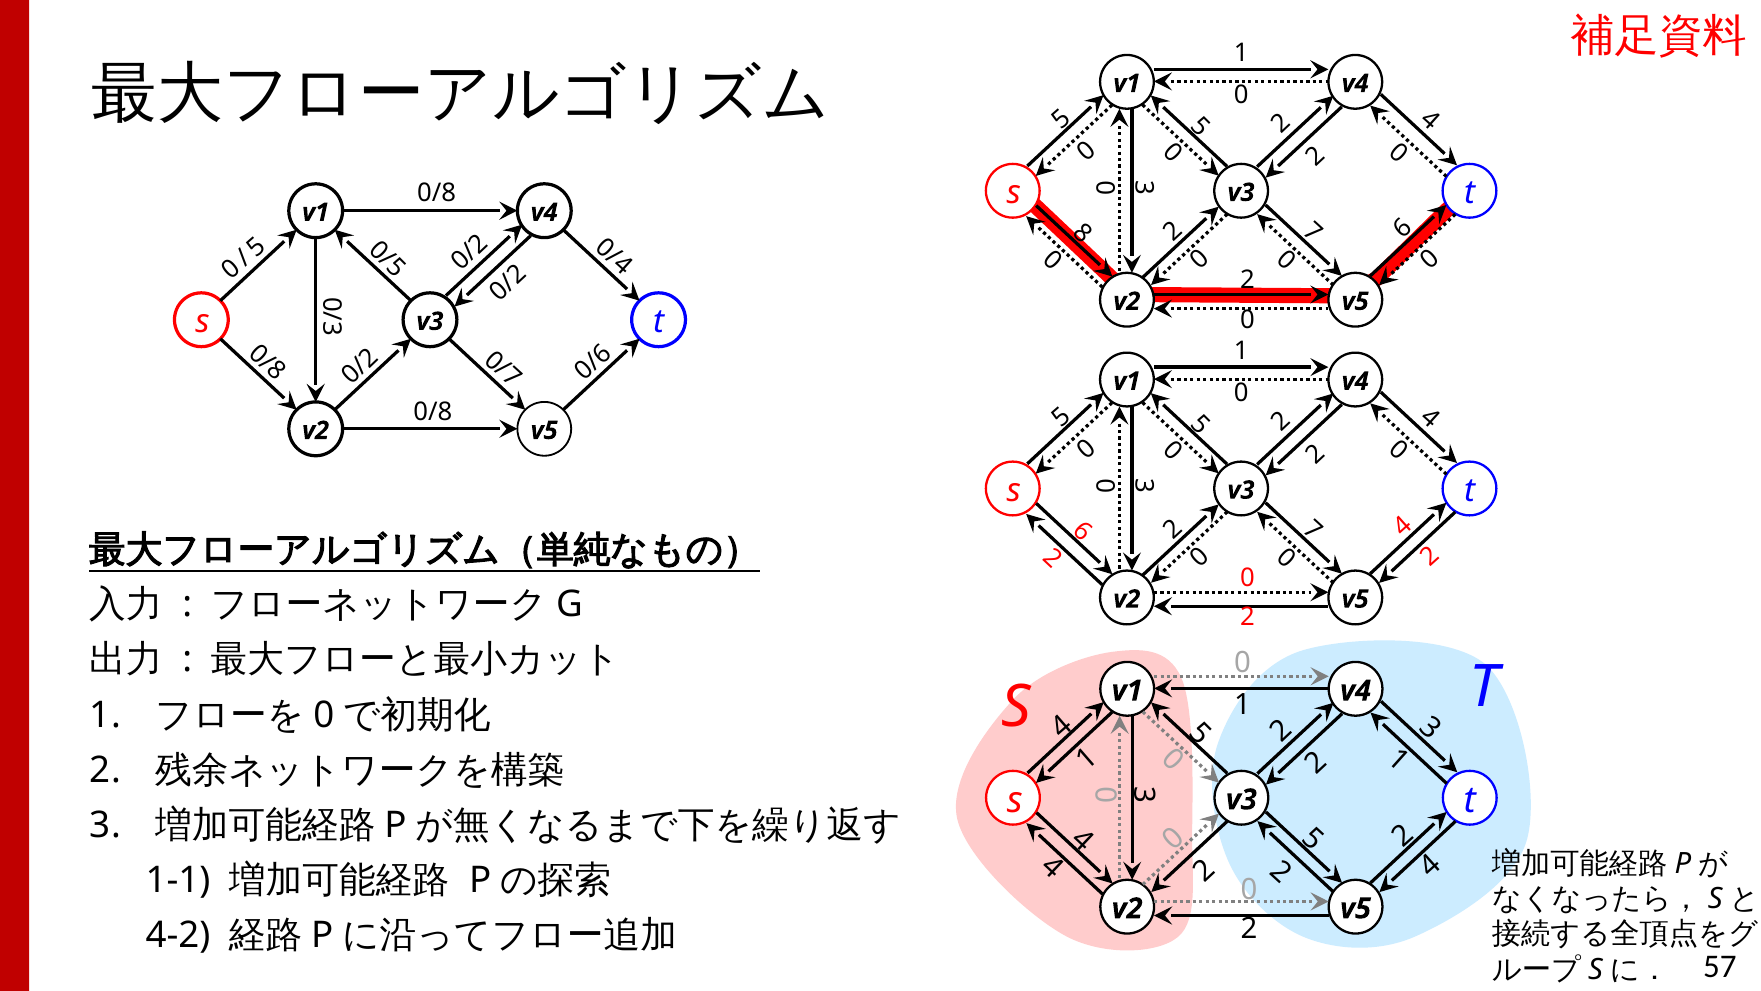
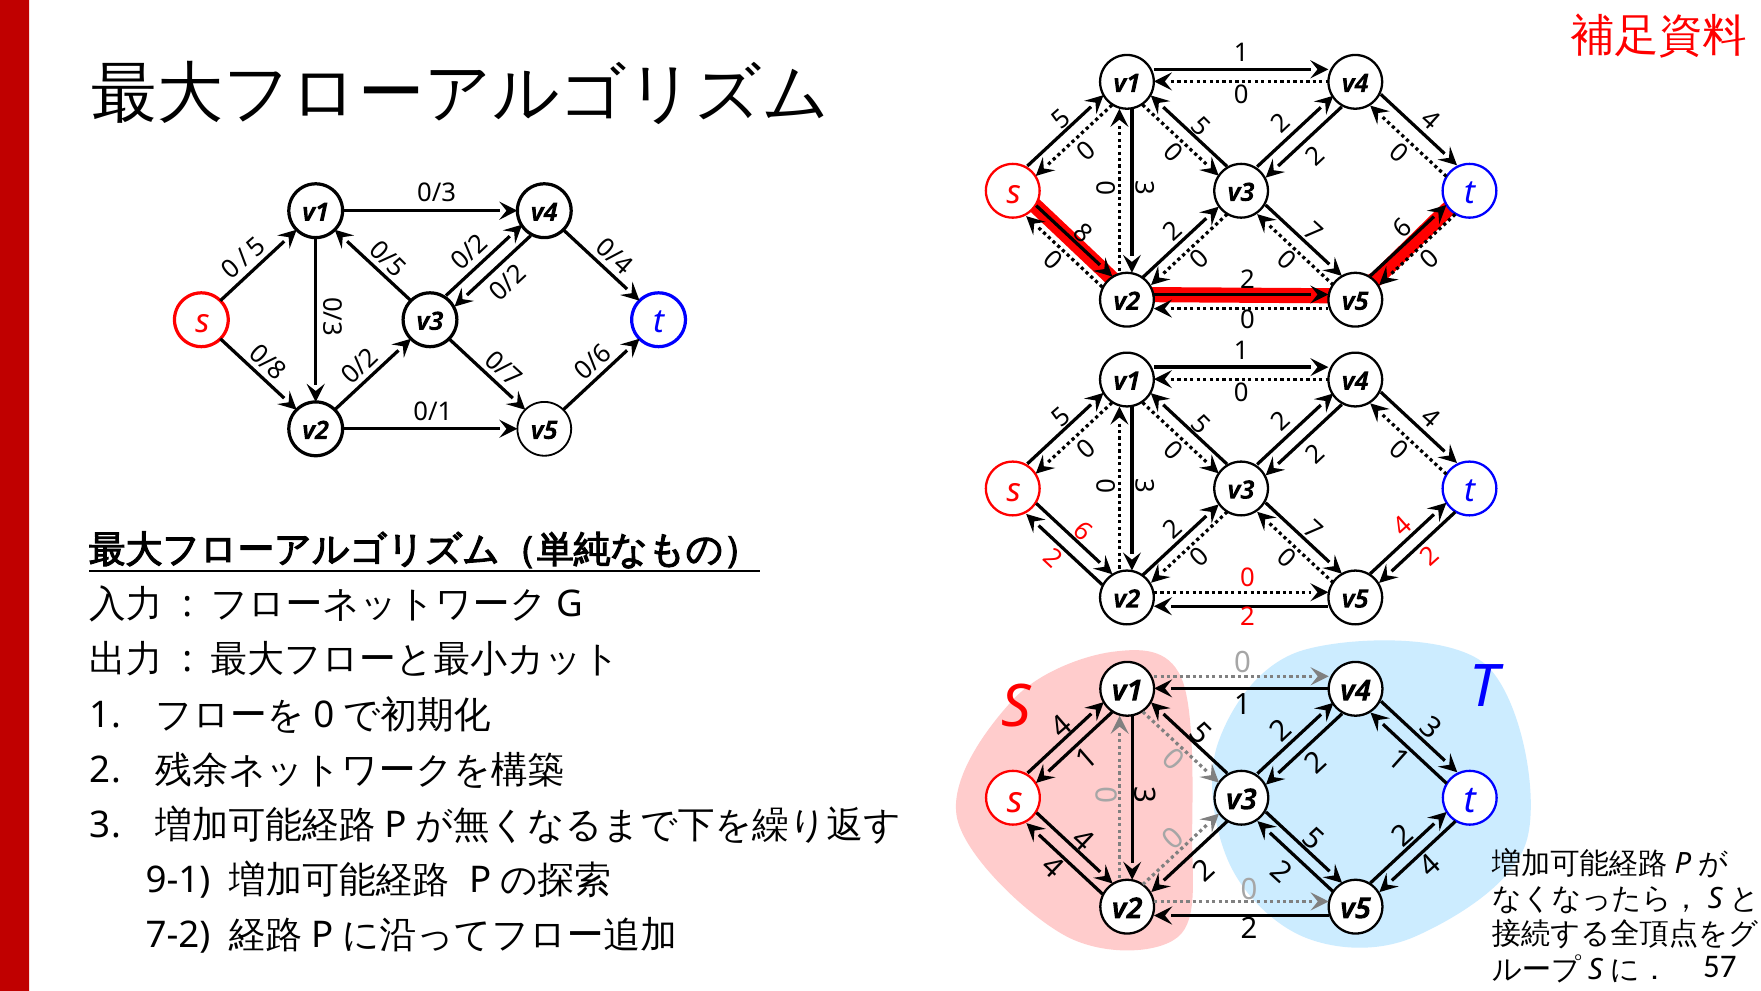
0/8 at (437, 193): 0/8 -> 0/3
0/8 at (433, 411): 0/8 -> 0/1
1-1: 1-1 -> 9-1
4-2: 4-2 -> 7-2
